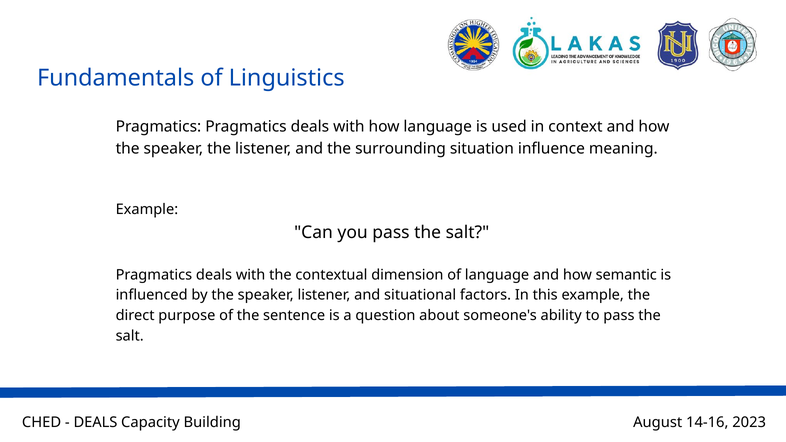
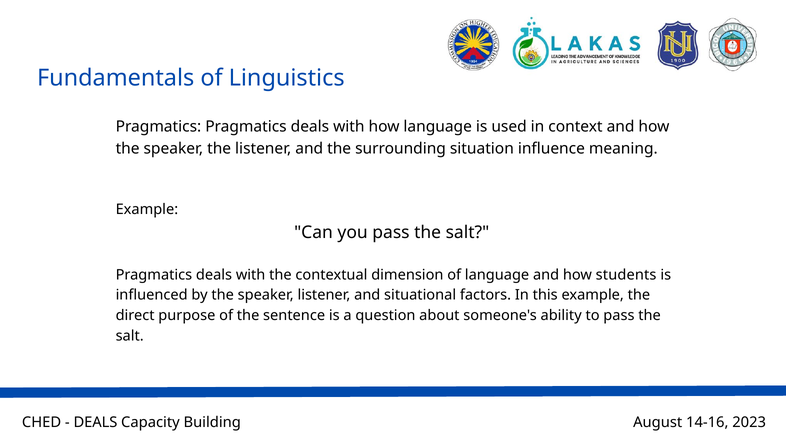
semantic: semantic -> students
